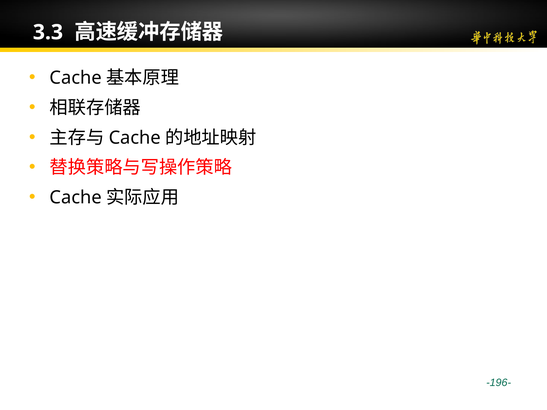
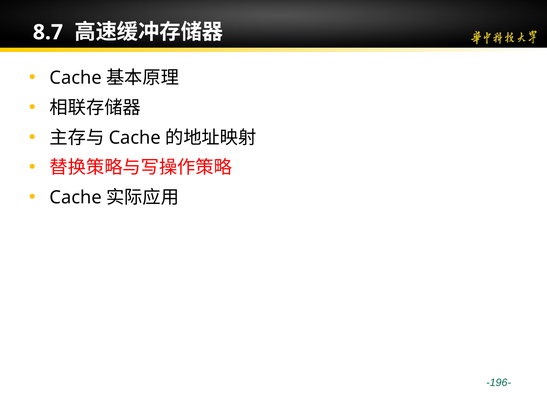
3.3: 3.3 -> 8.7
